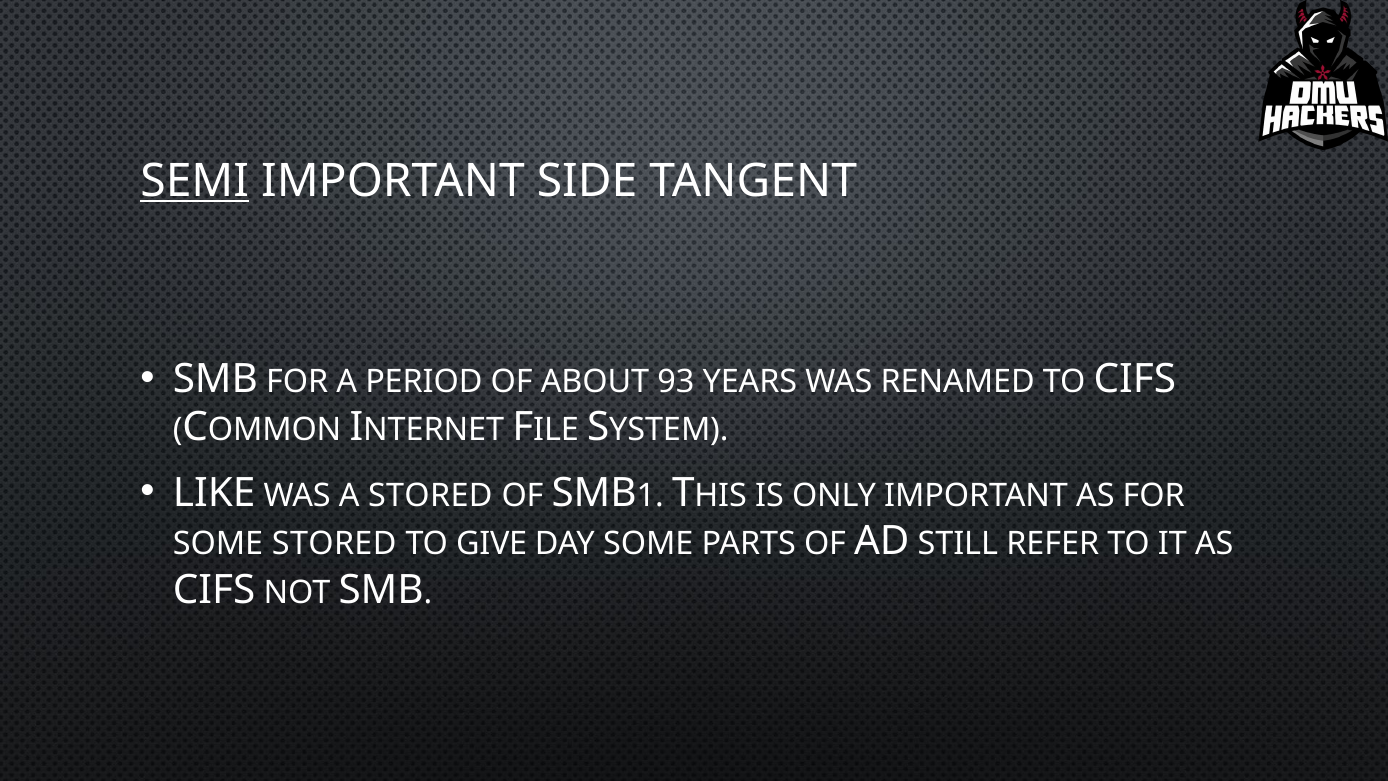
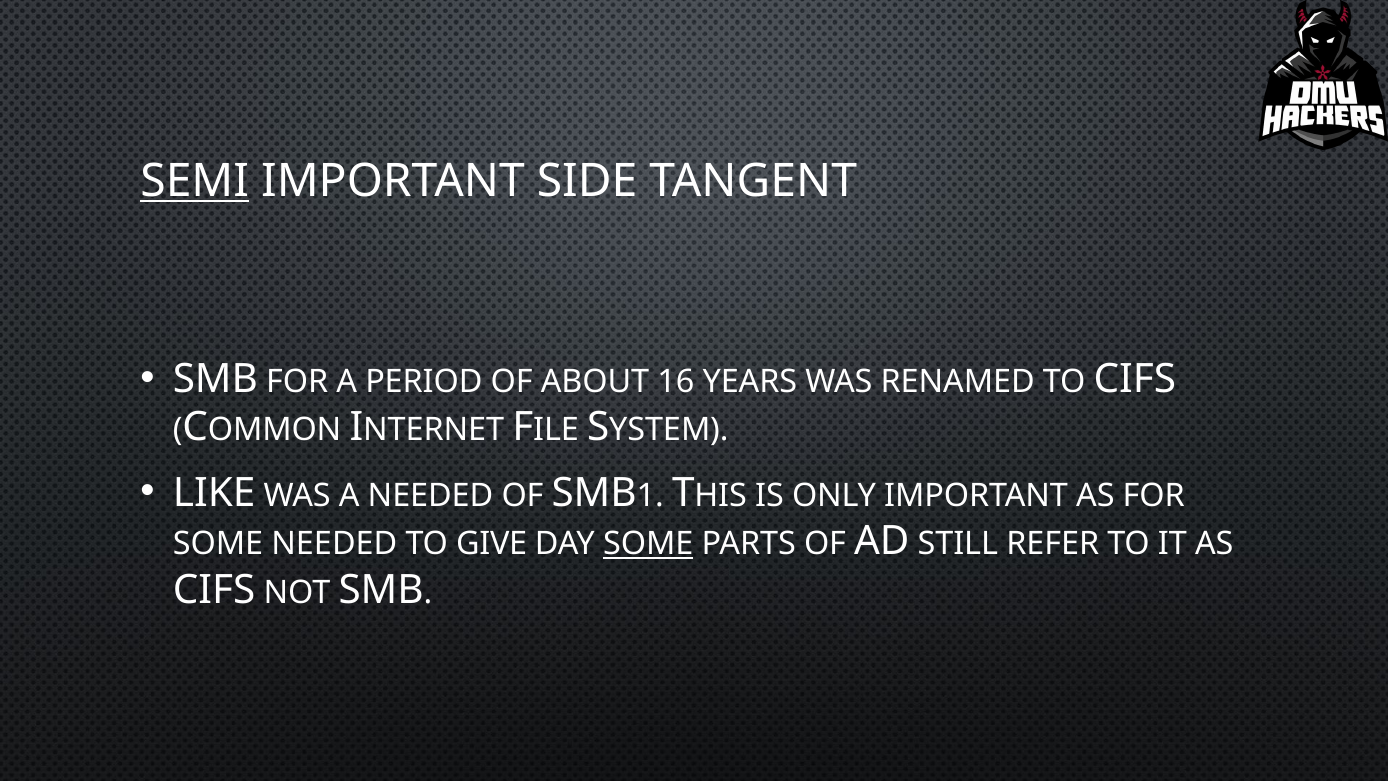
93: 93 -> 16
A STORED: STORED -> NEEDED
SOME STORED: STORED -> NEEDED
SOME at (648, 544) underline: none -> present
